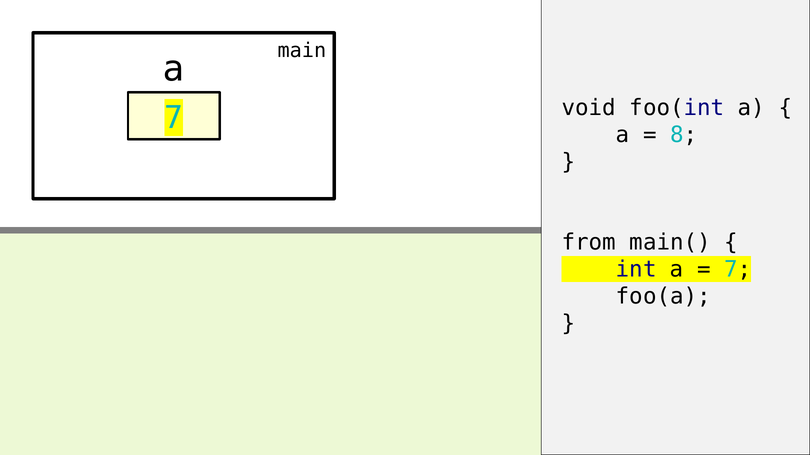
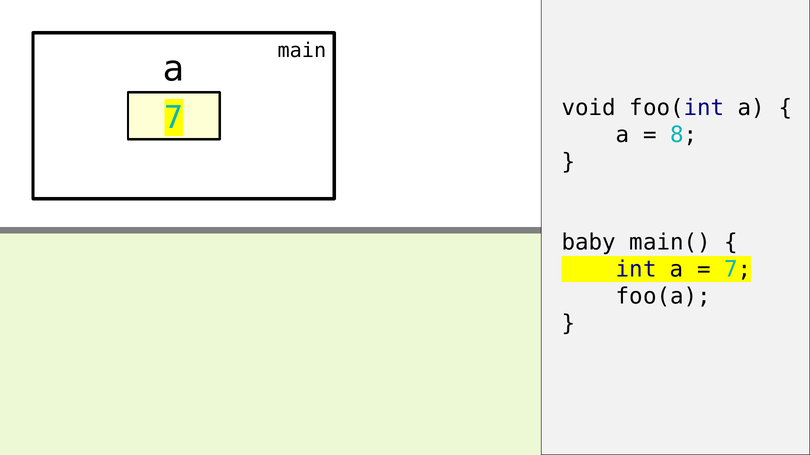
from: from -> baby
